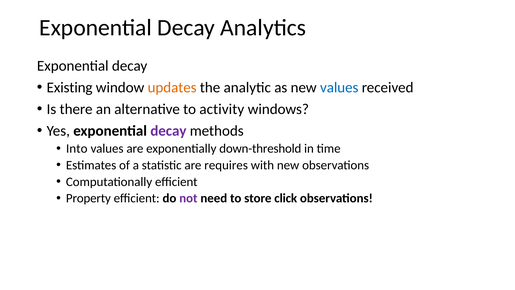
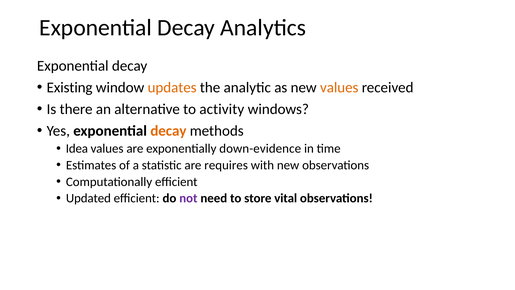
values at (339, 88) colour: blue -> orange
decay at (168, 131) colour: purple -> orange
Into: Into -> Idea
down-threshold: down-threshold -> down-evidence
Property: Property -> Updated
click: click -> vital
